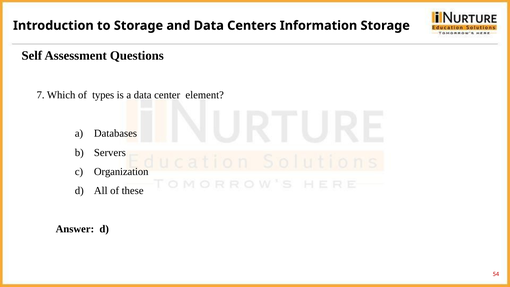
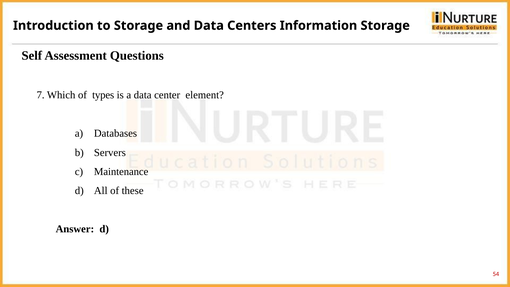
Organization: Organization -> Maintenance
